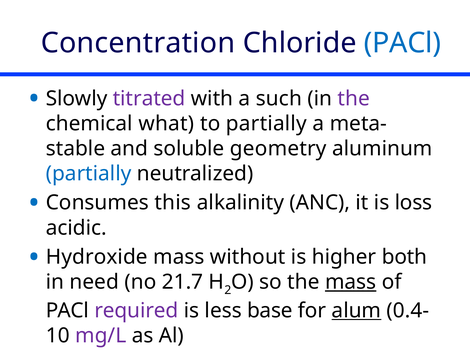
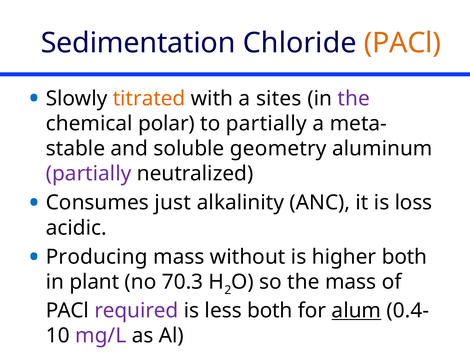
Concentration: Concentration -> Sedimentation
PACl at (402, 43) colour: blue -> orange
titrated colour: purple -> orange
such: such -> sites
what: what -> polar
partially at (89, 174) colour: blue -> purple
this: this -> just
Hydroxide: Hydroxide -> Producing
need: need -> plant
21.7: 21.7 -> 70.3
mass at (351, 282) underline: present -> none
less base: base -> both
